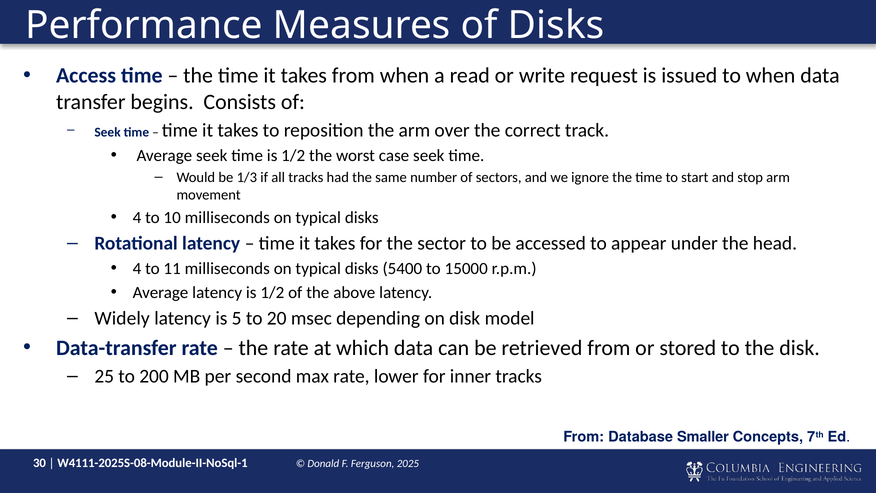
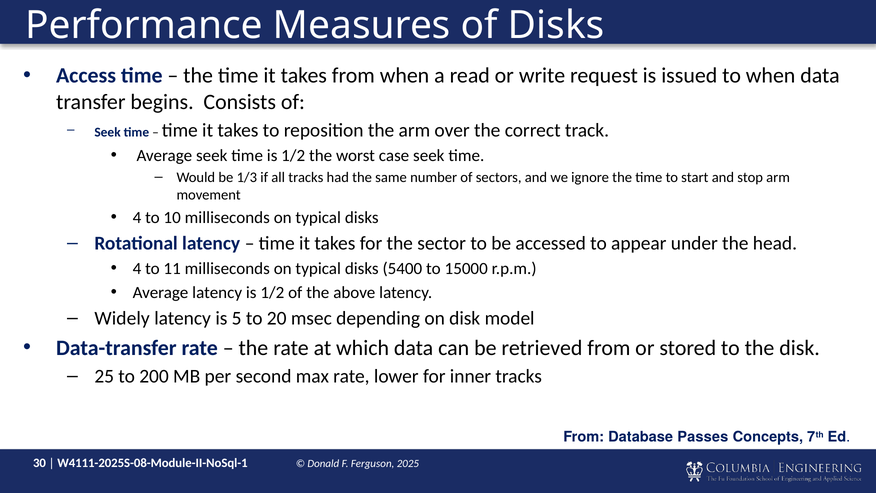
Smaller: Smaller -> Passes
